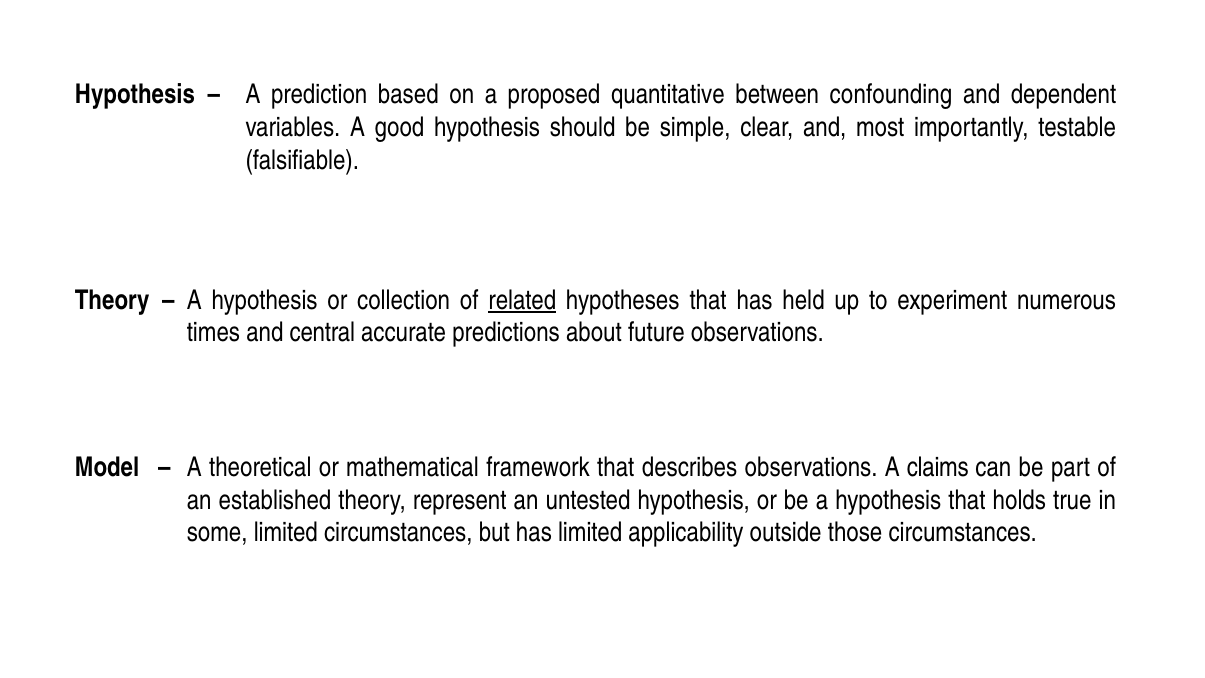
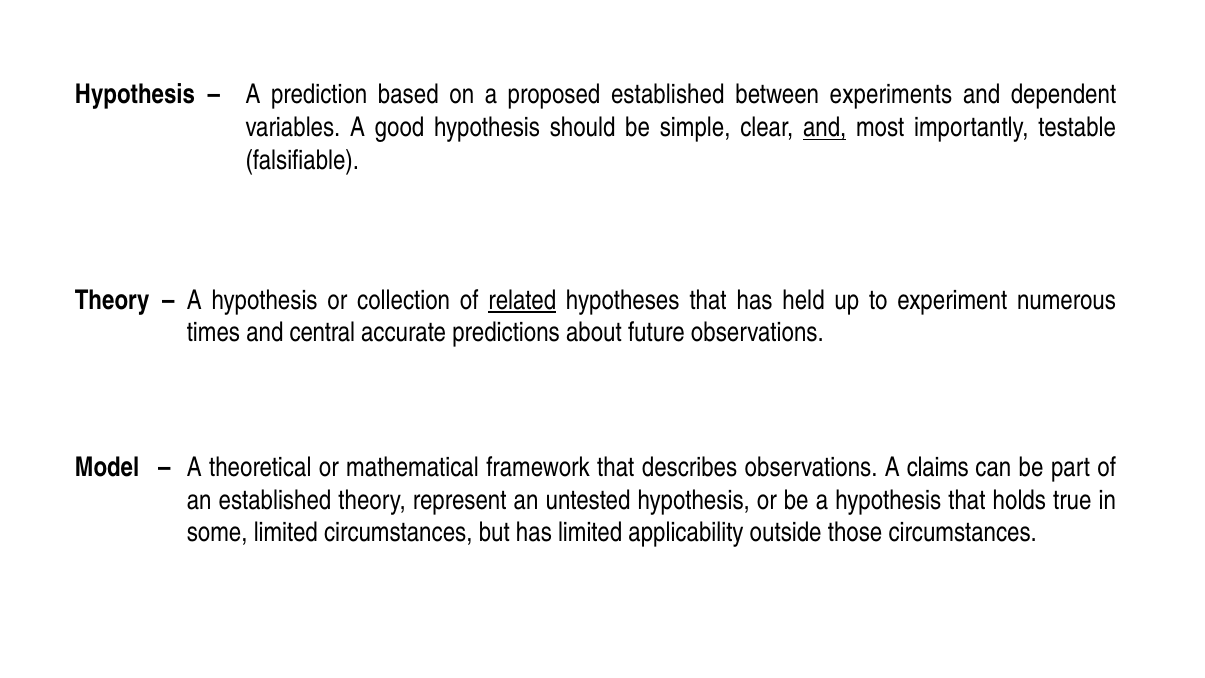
proposed quantitative: quantitative -> established
confounding: confounding -> experiments
and at (825, 128) underline: none -> present
